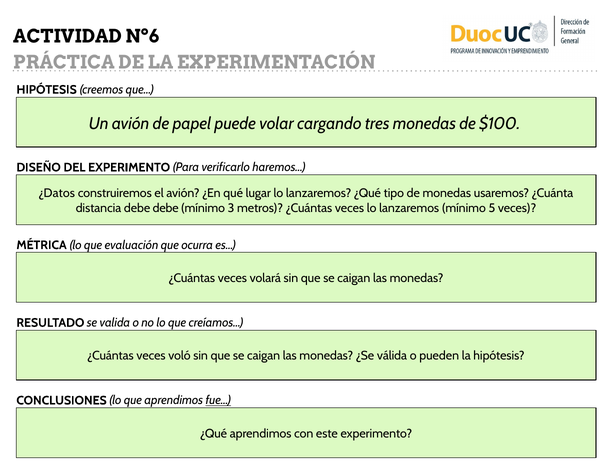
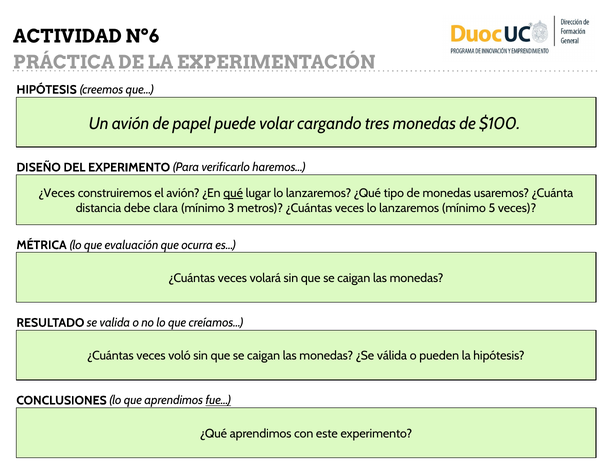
¿Datos: ¿Datos -> ¿Veces
qué underline: none -> present
debe debe: debe -> clara
